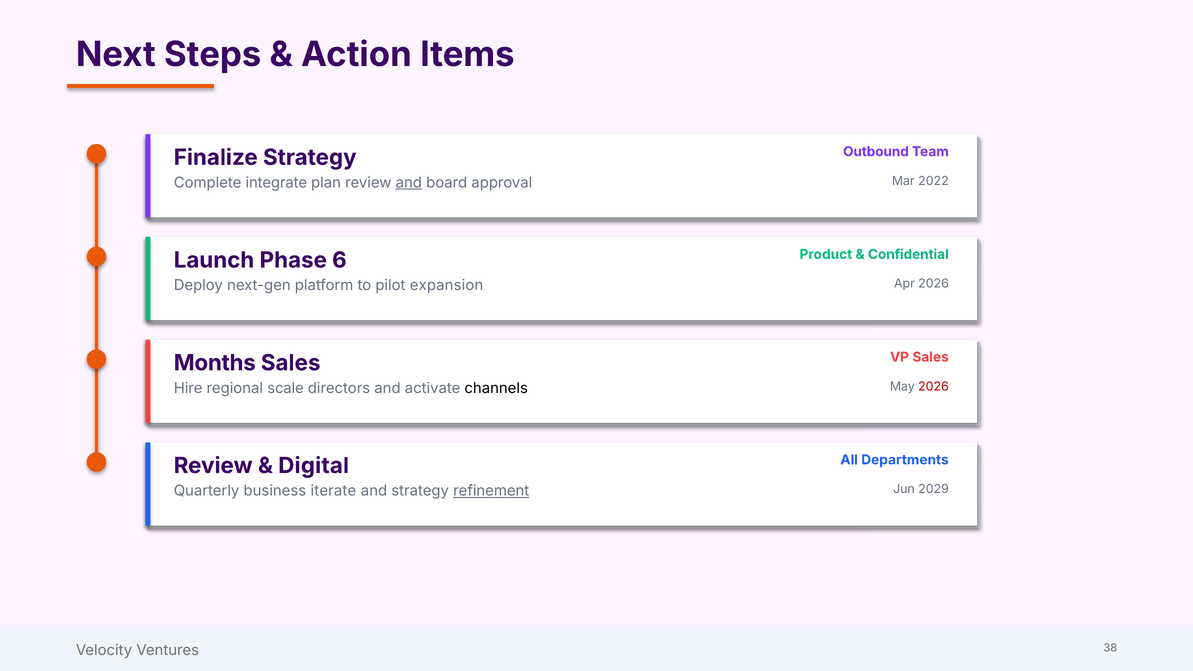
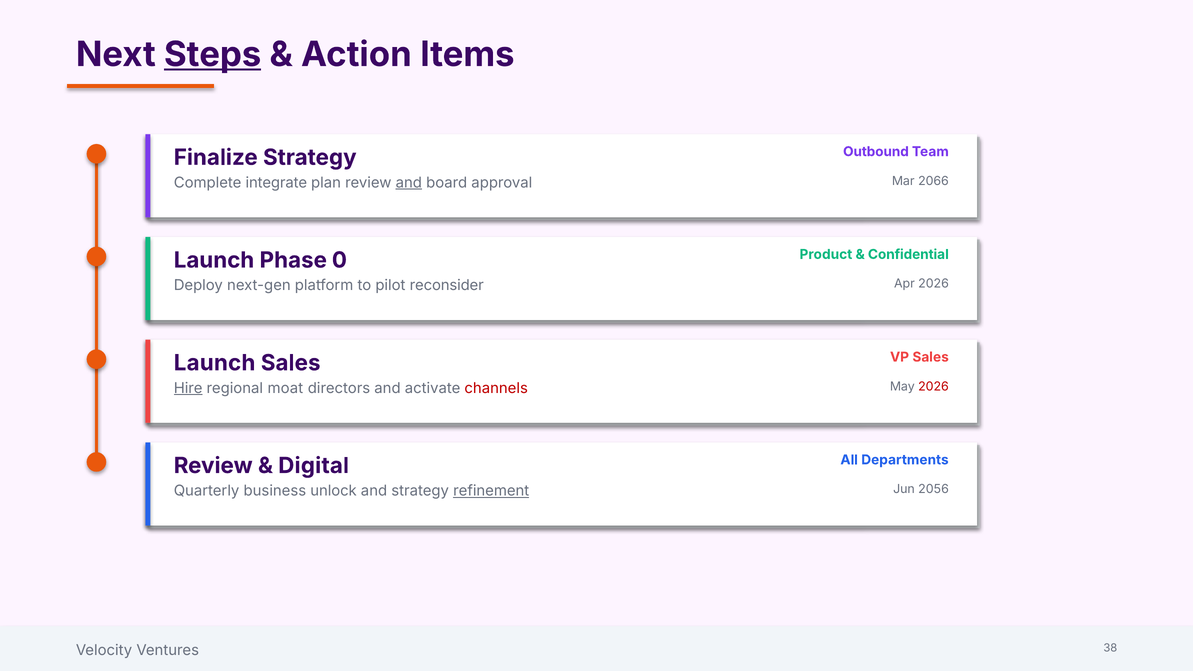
Steps underline: none -> present
2022: 2022 -> 2066
6: 6 -> 0
expansion: expansion -> reconsider
Months at (215, 363): Months -> Launch
Hire underline: none -> present
scale: scale -> moat
channels colour: black -> red
2029: 2029 -> 2056
iterate: iterate -> unlock
